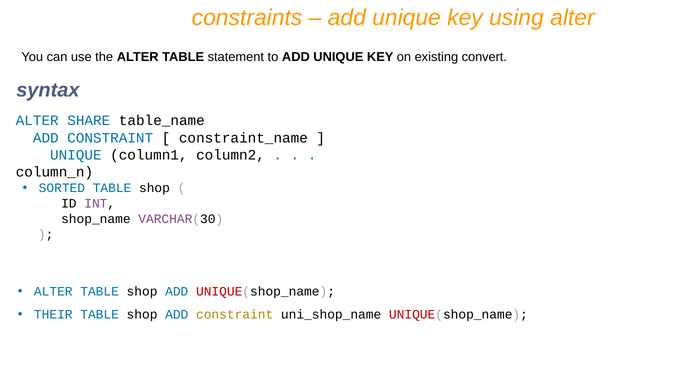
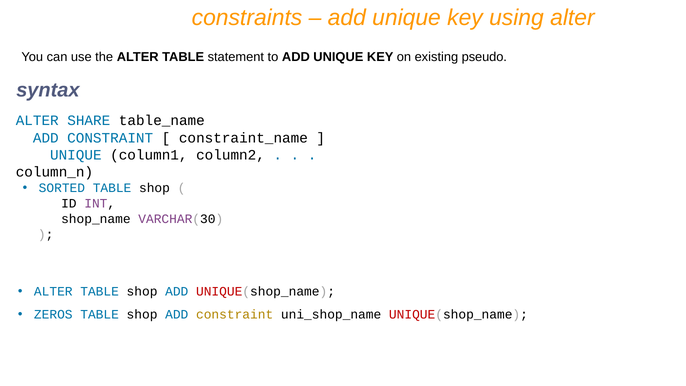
convert: convert -> pseudo
THEIR: THEIR -> ZEROS
